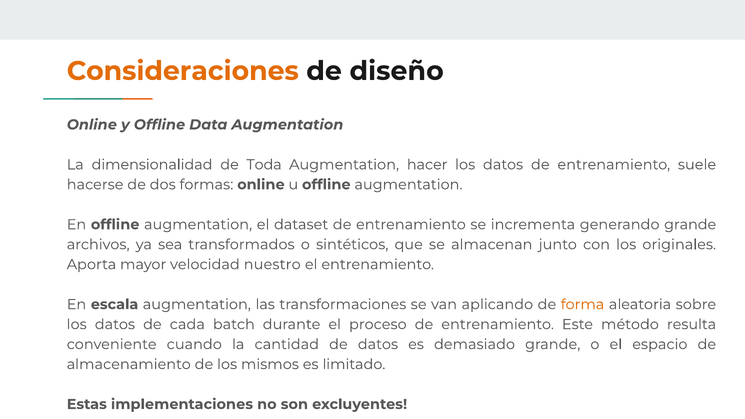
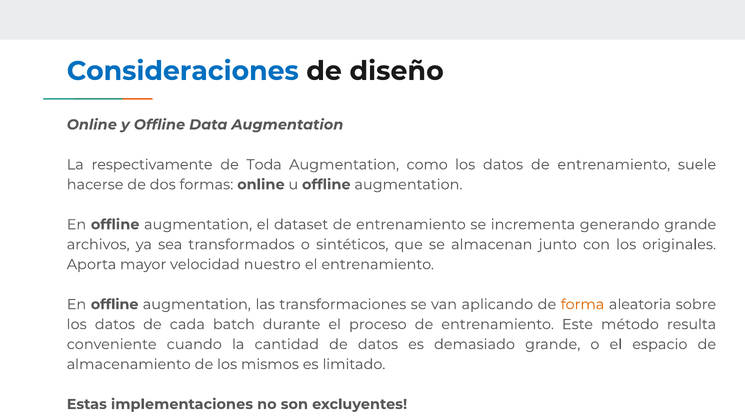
Consideraciones colour: orange -> blue
dimensionalidad: dimensionalidad -> respectivamente
hacer: hacer -> como
escala at (115, 304): escala -> offline
